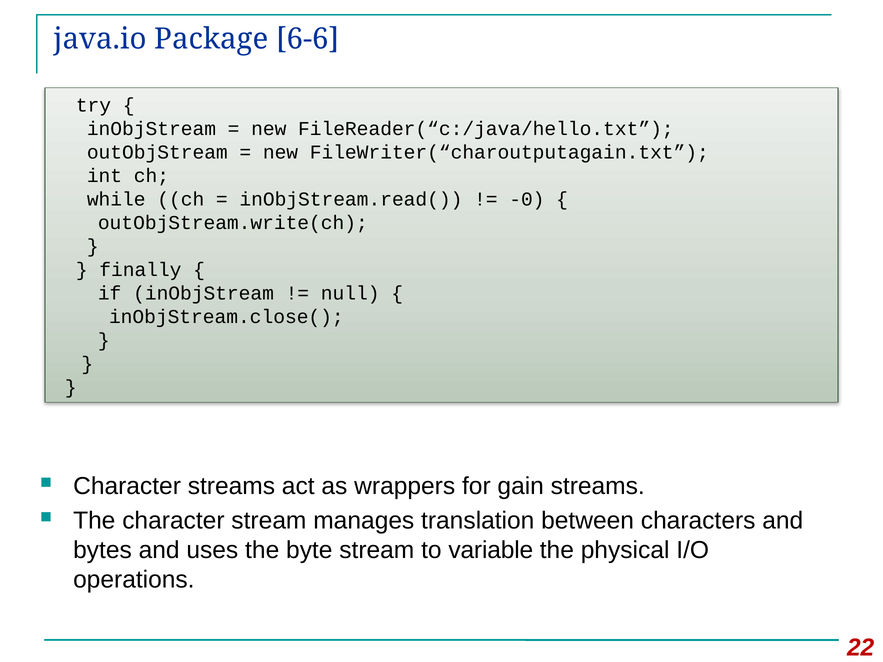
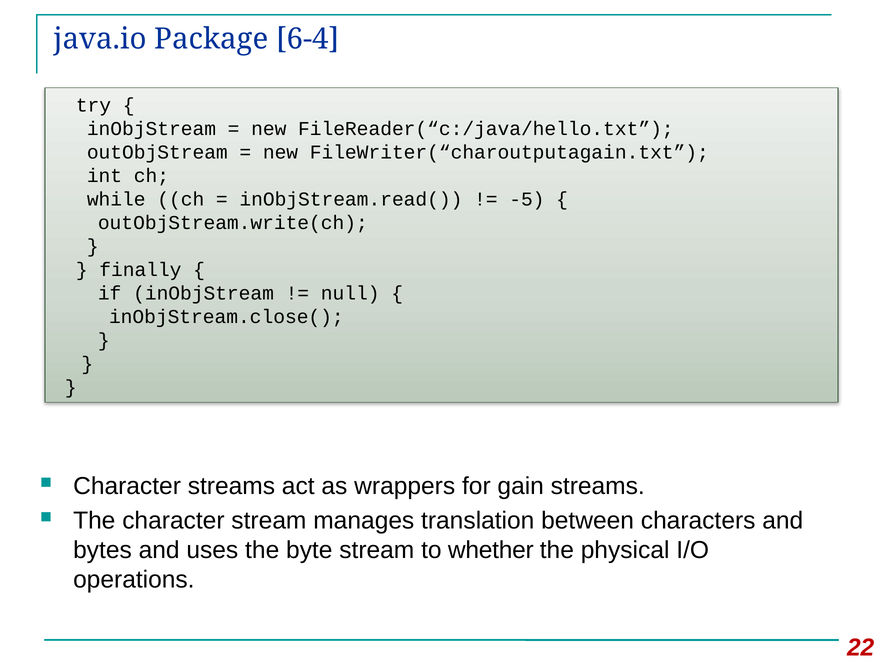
6-6: 6-6 -> 6-4
-0: -0 -> -5
variable: variable -> whether
